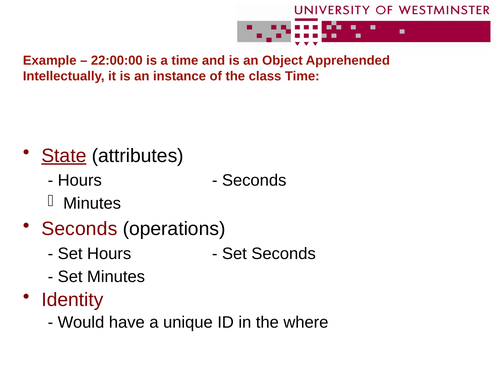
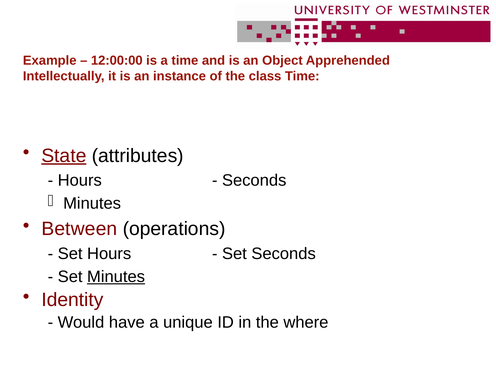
22:00:00: 22:00:00 -> 12:00:00
Seconds at (79, 229): Seconds -> Between
Minutes at (116, 277) underline: none -> present
